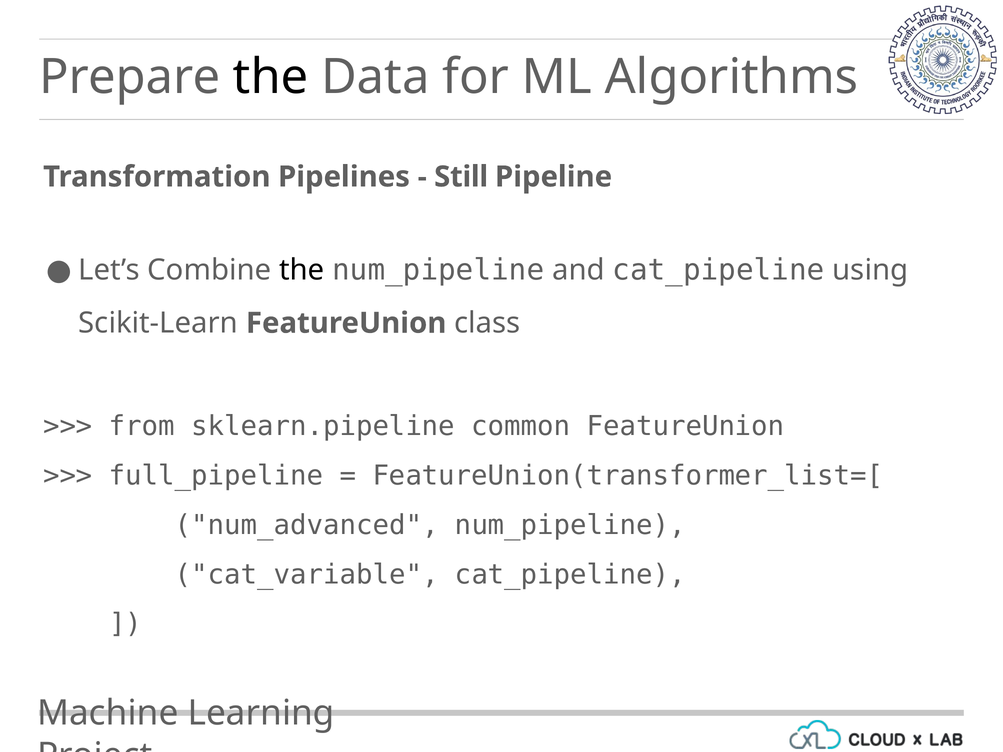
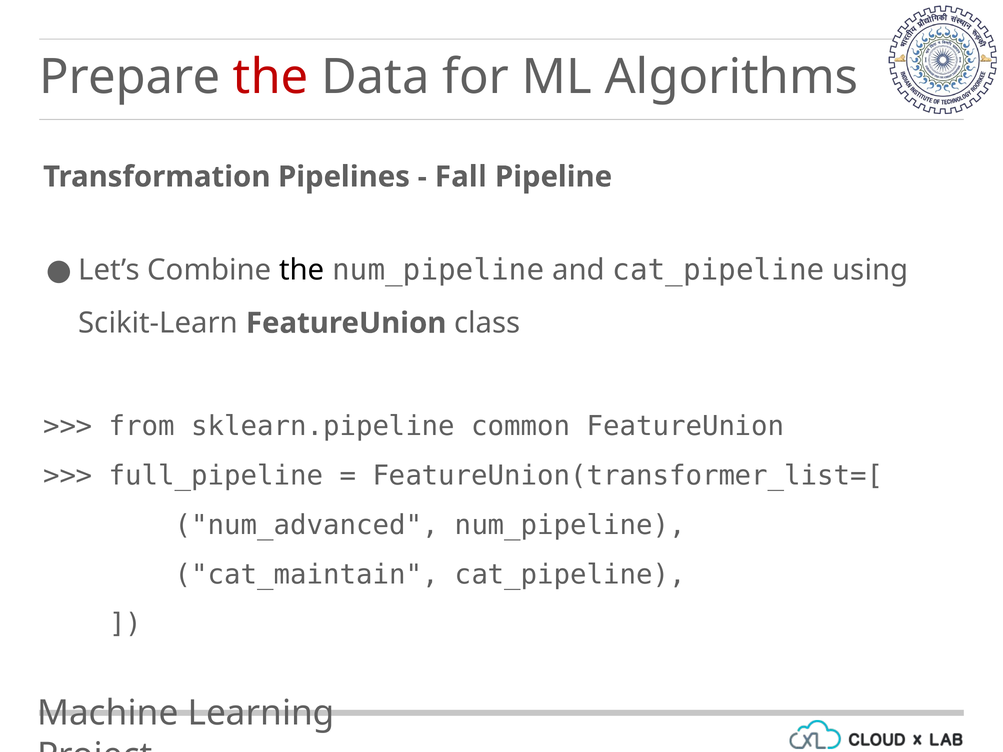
the at (271, 77) colour: black -> red
Still: Still -> Fall
cat_variable: cat_variable -> cat_maintain
